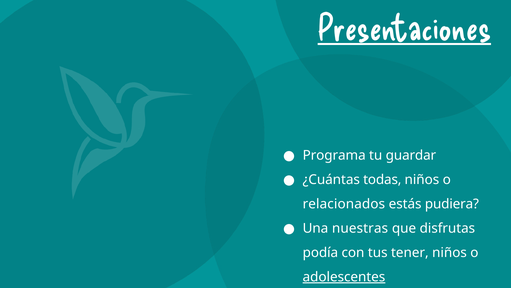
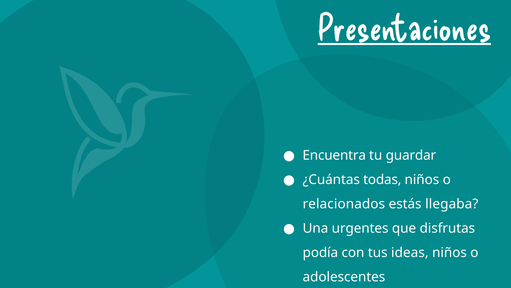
Programa: Programa -> Encuentra
pudiera: pudiera -> llegaba
nuestras: nuestras -> urgentes
tener: tener -> ideas
adolescentes underline: present -> none
